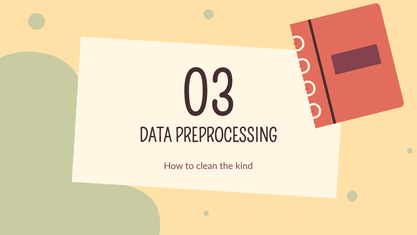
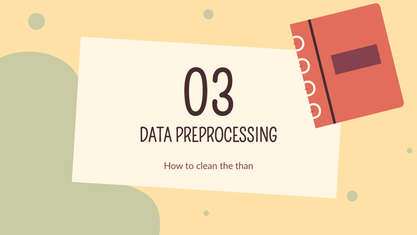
kind: kind -> than
